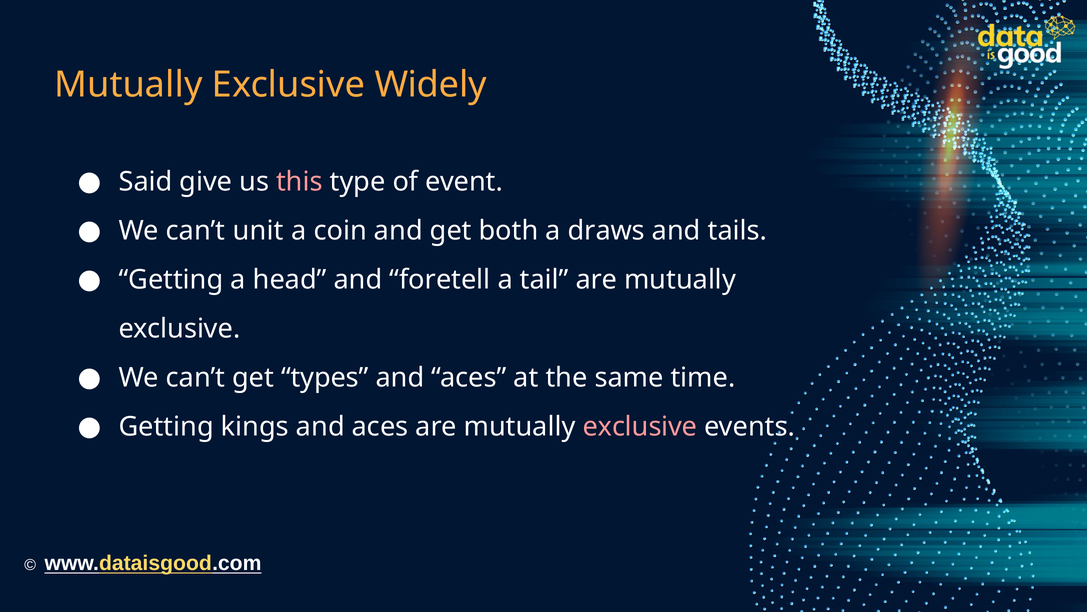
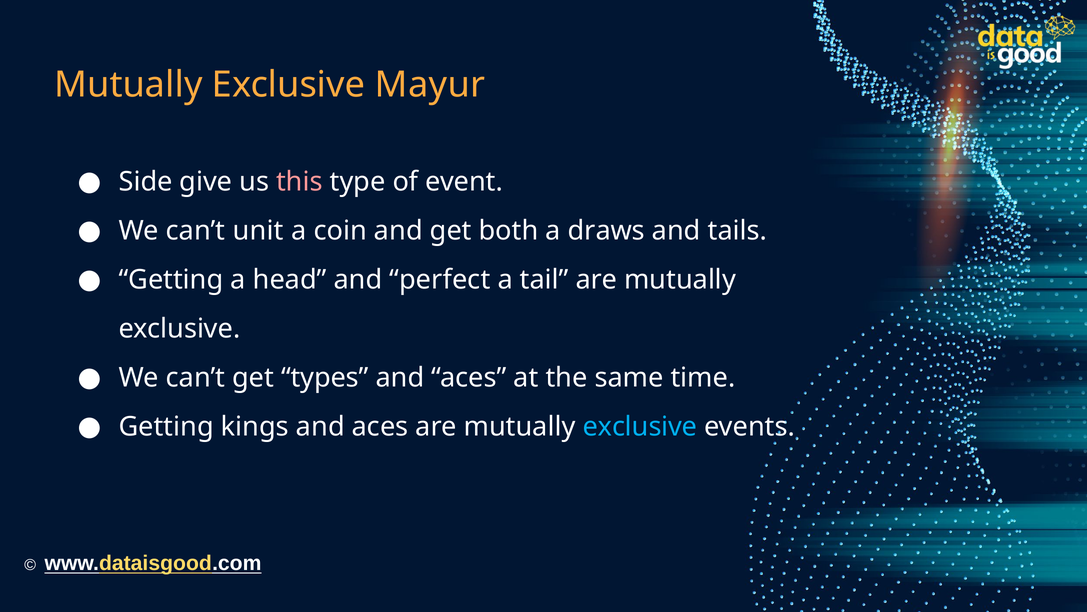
Widely: Widely -> Mayur
Said: Said -> Side
foretell: foretell -> perfect
exclusive at (640, 426) colour: pink -> light blue
